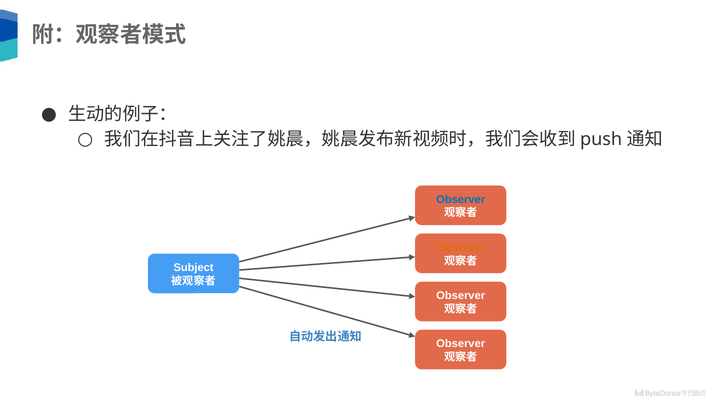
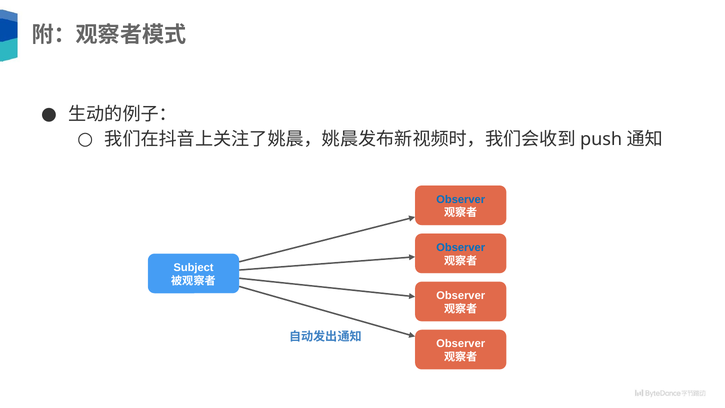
Observer at (461, 247) colour: orange -> blue
